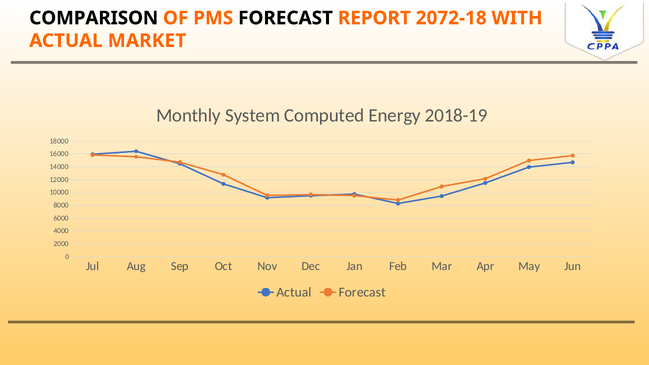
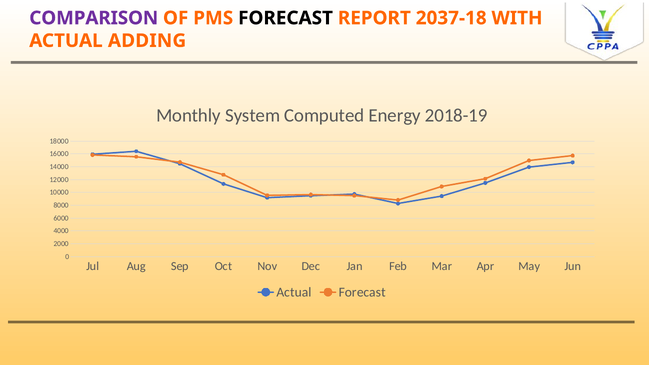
COMPARISON colour: black -> purple
2072-18: 2072-18 -> 2037-18
MARKET: MARKET -> ADDING
